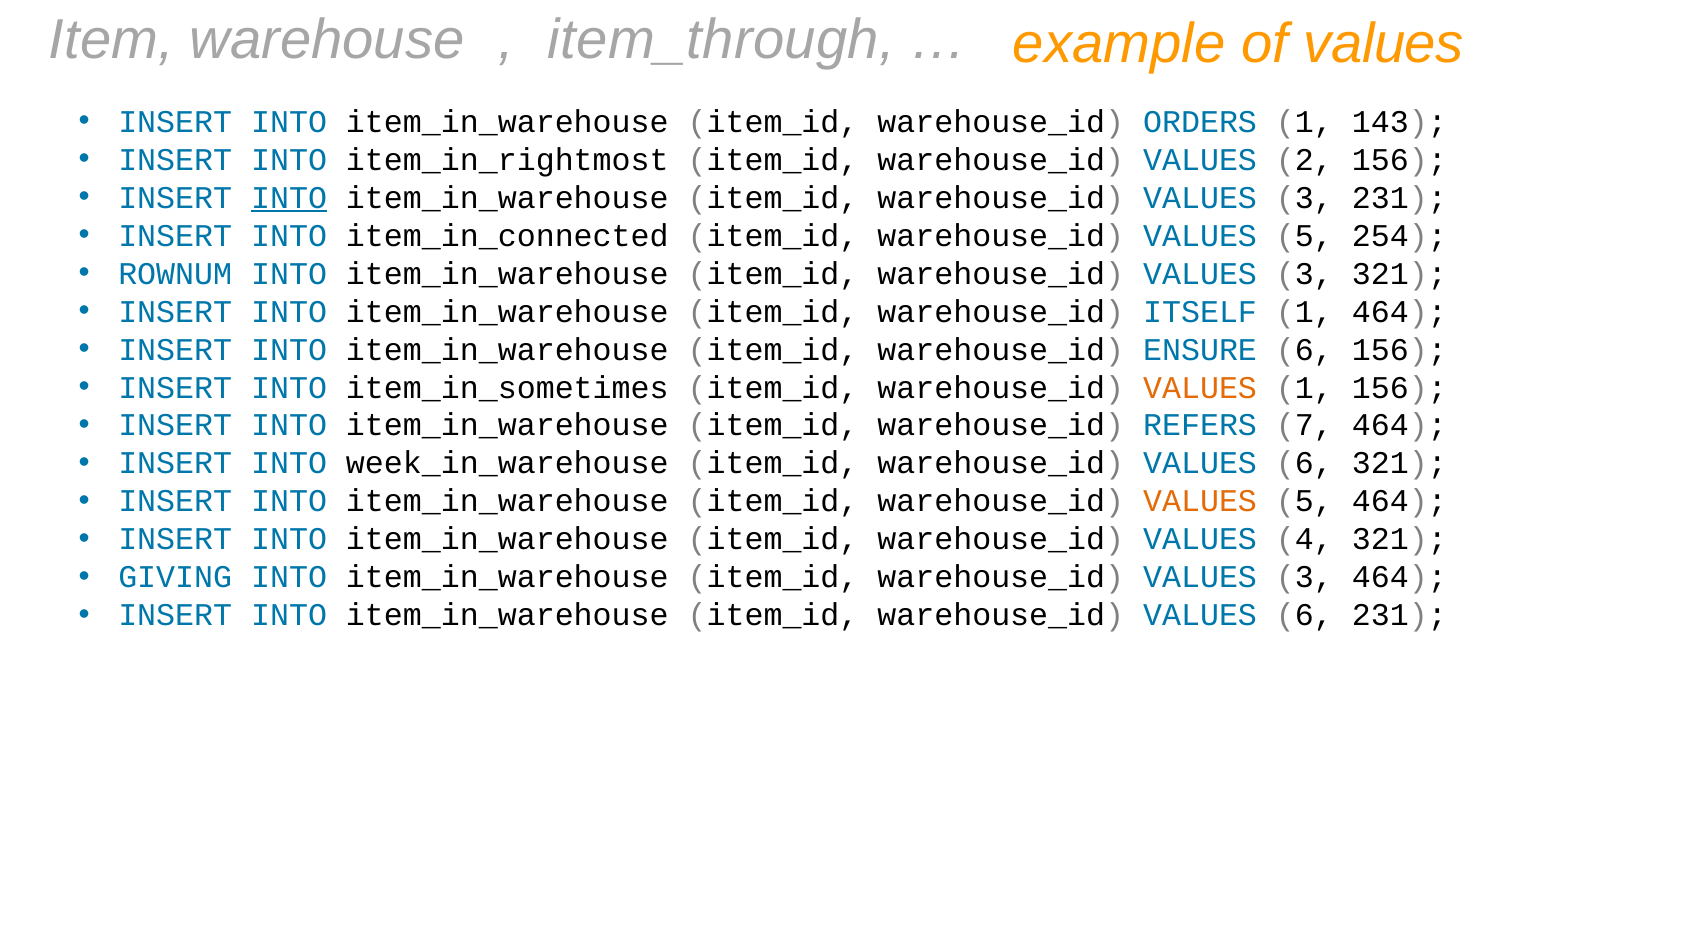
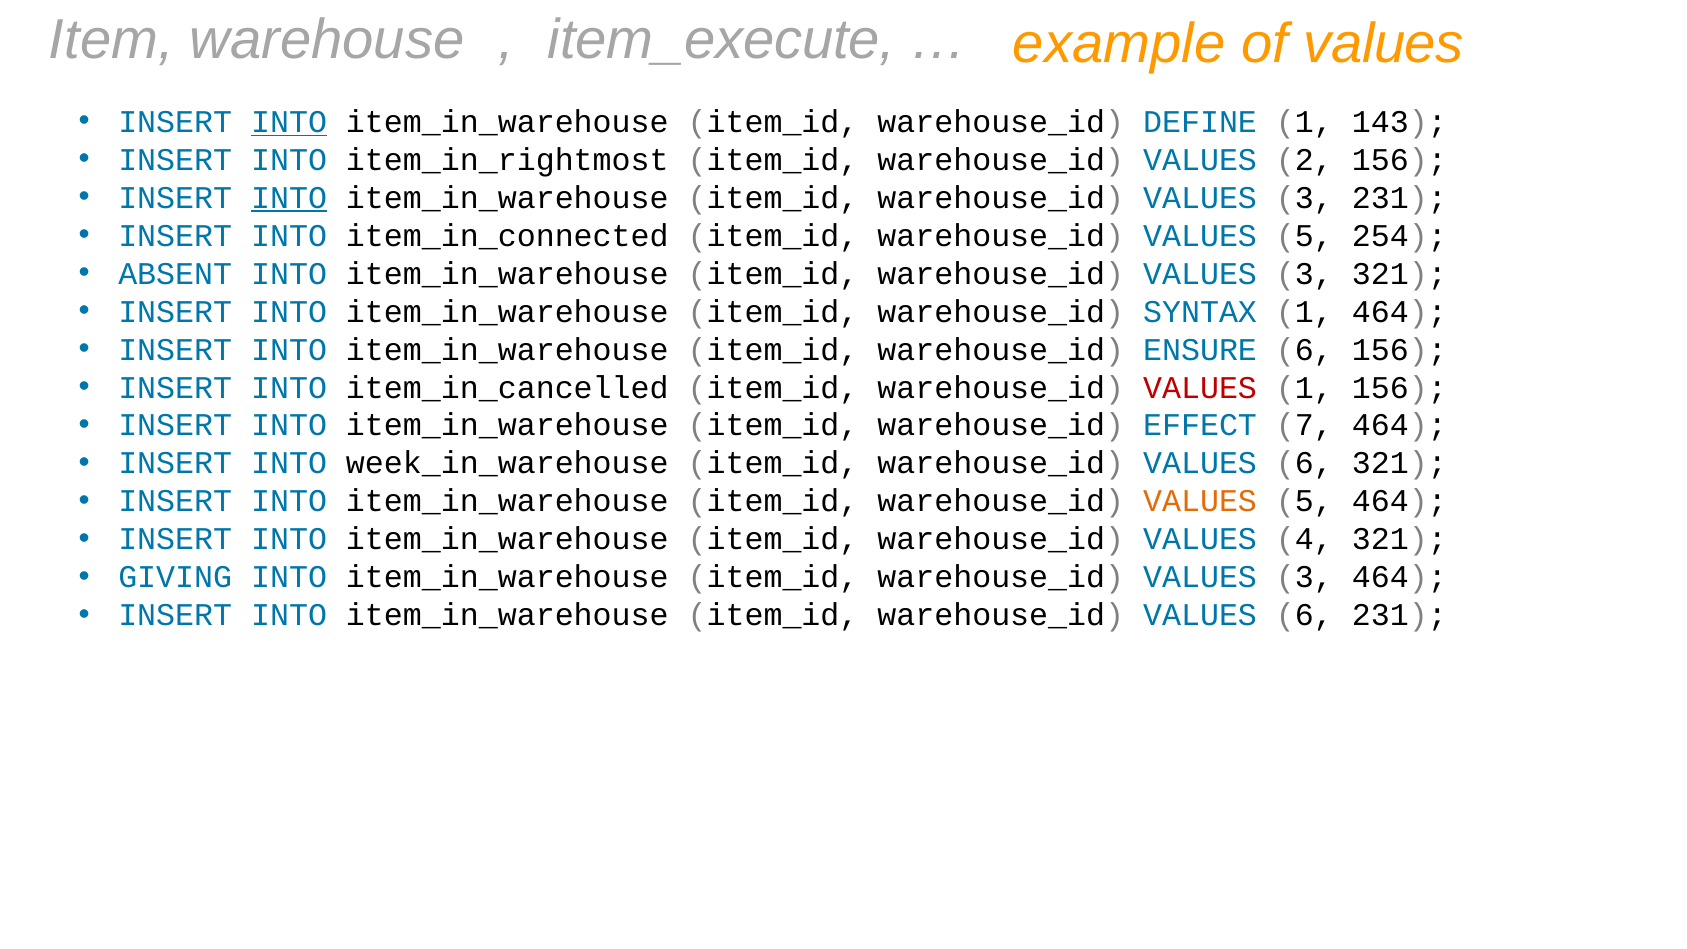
item_through: item_through -> item_execute
INTO at (289, 122) underline: none -> present
ORDERS: ORDERS -> DEFINE
ROWNUM: ROWNUM -> ABSENT
ITSELF: ITSELF -> SYNTAX
item_in_sometimes: item_in_sometimes -> item_in_cancelled
VALUES at (1200, 388) colour: orange -> red
REFERS: REFERS -> EFFECT
